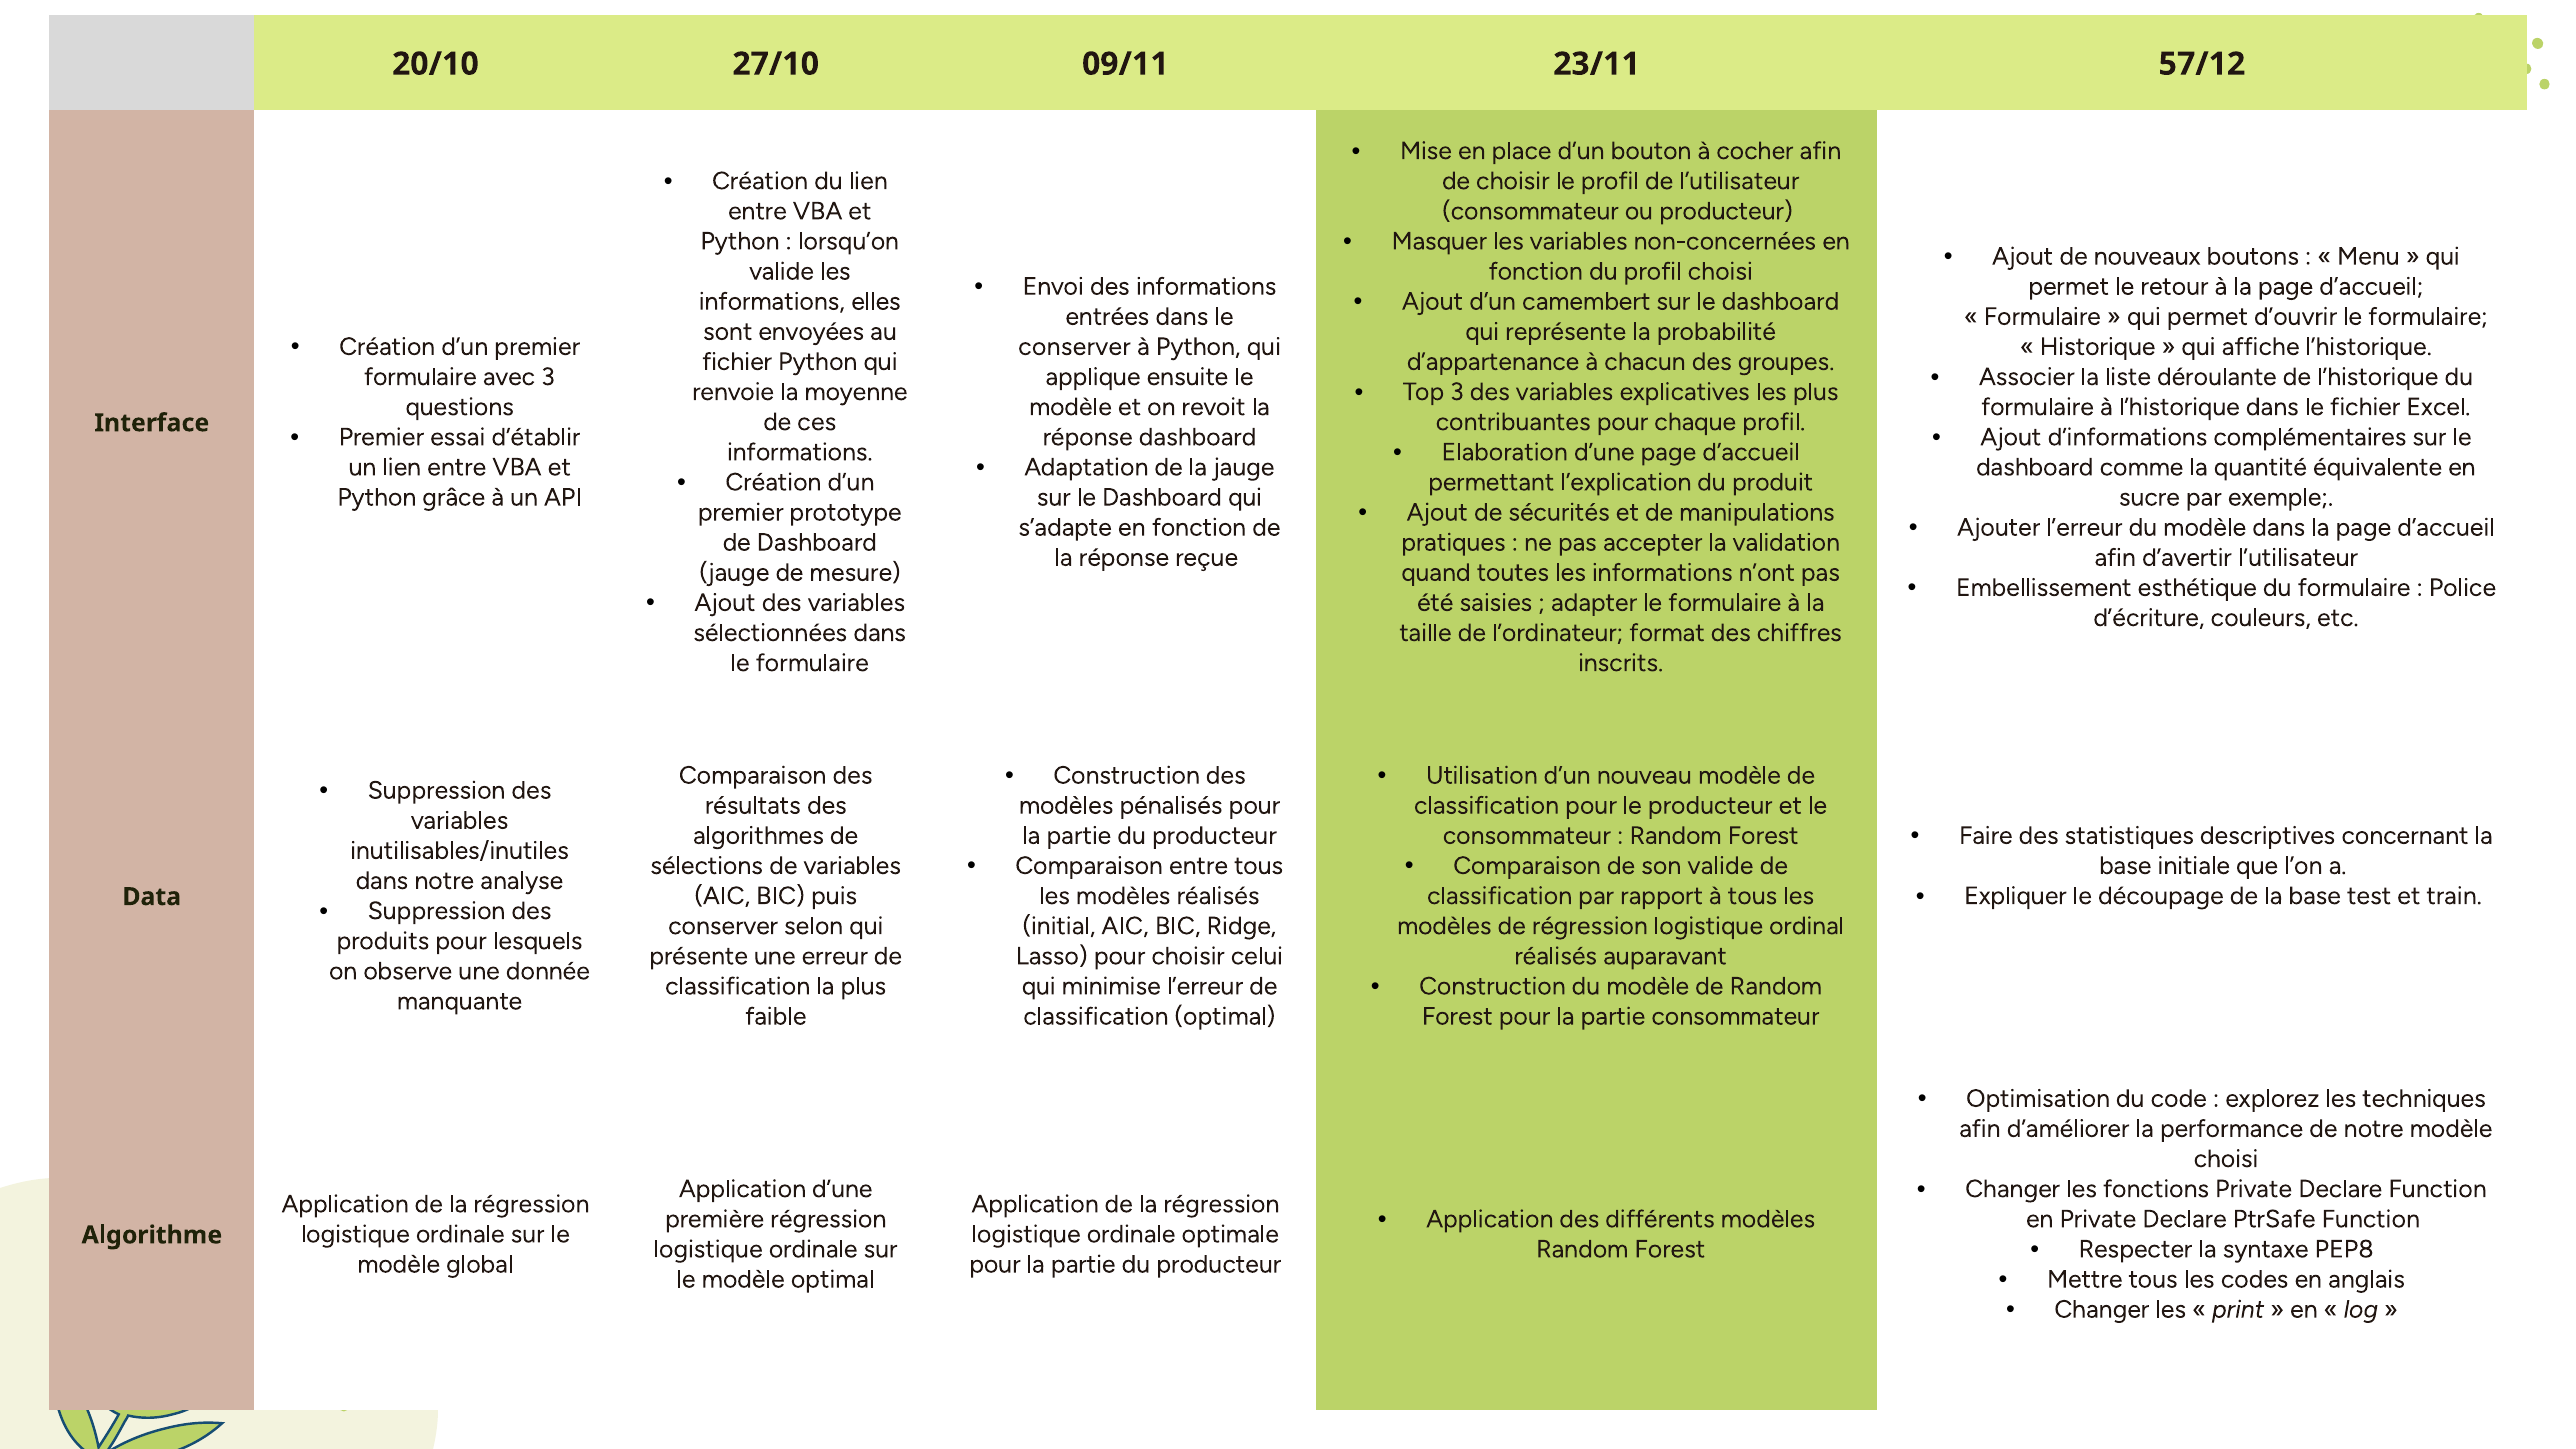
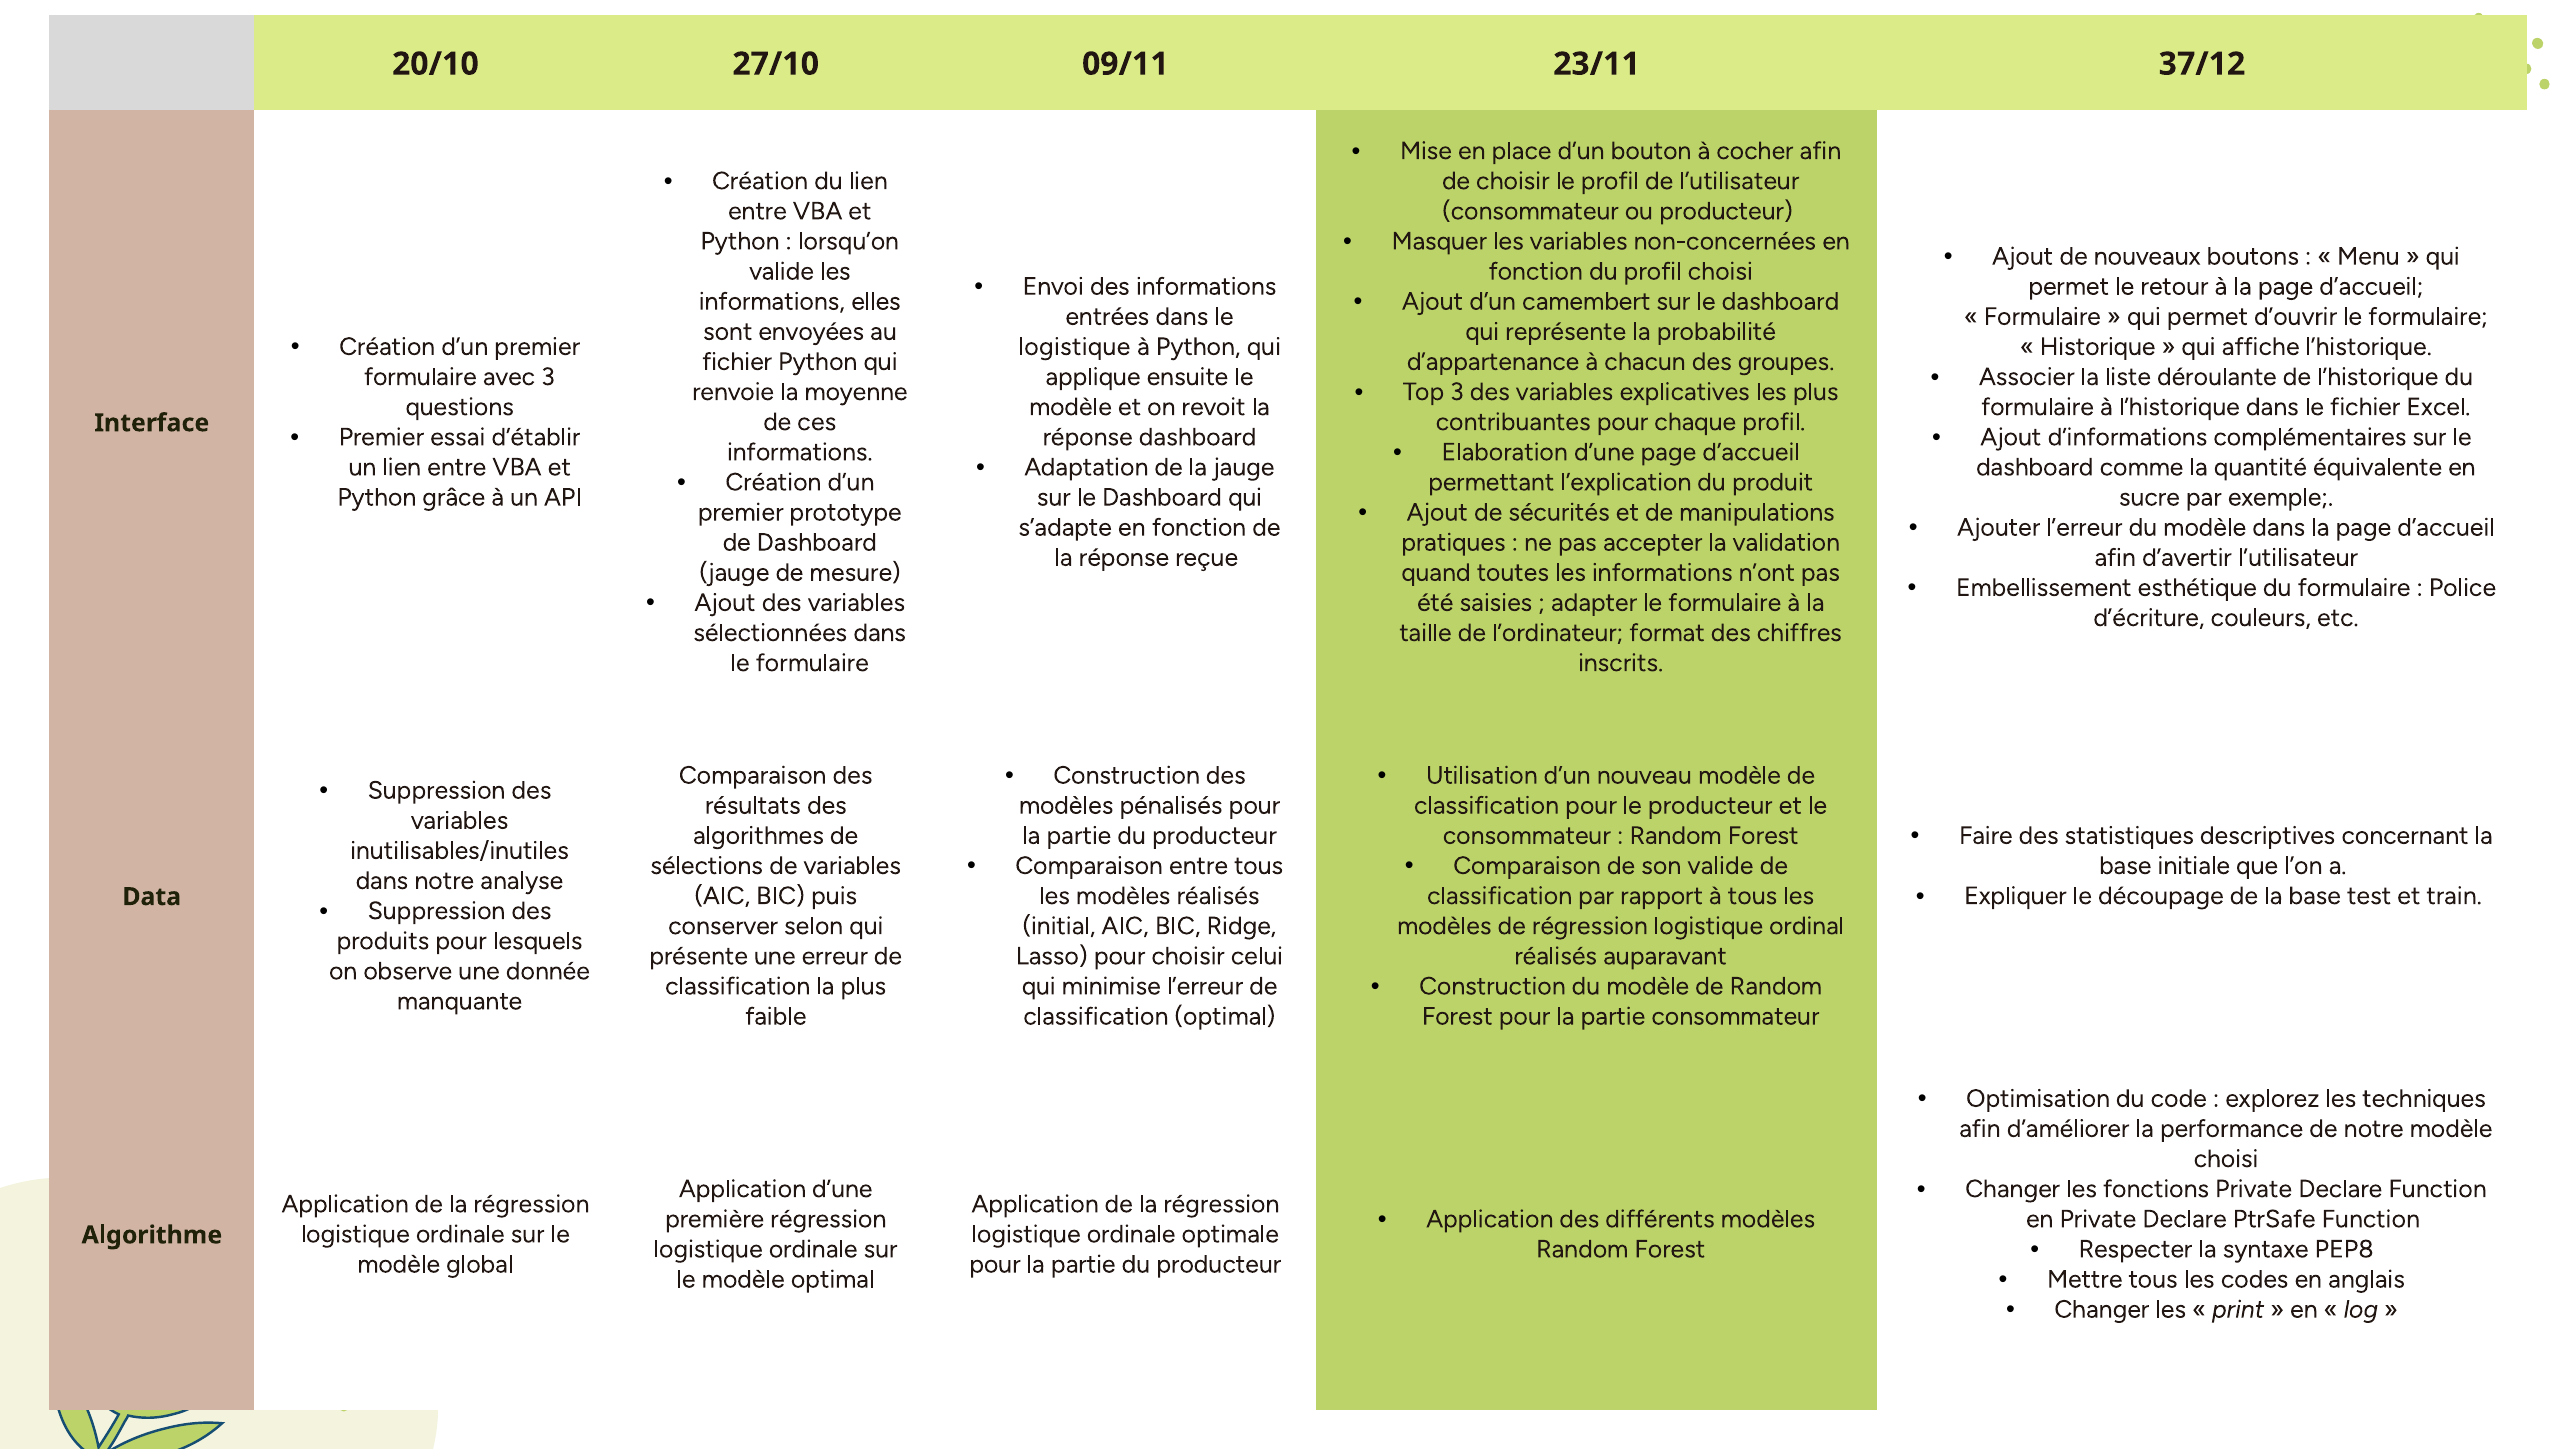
57/12: 57/12 -> 37/12
conserver at (1074, 347): conserver -> logistique
